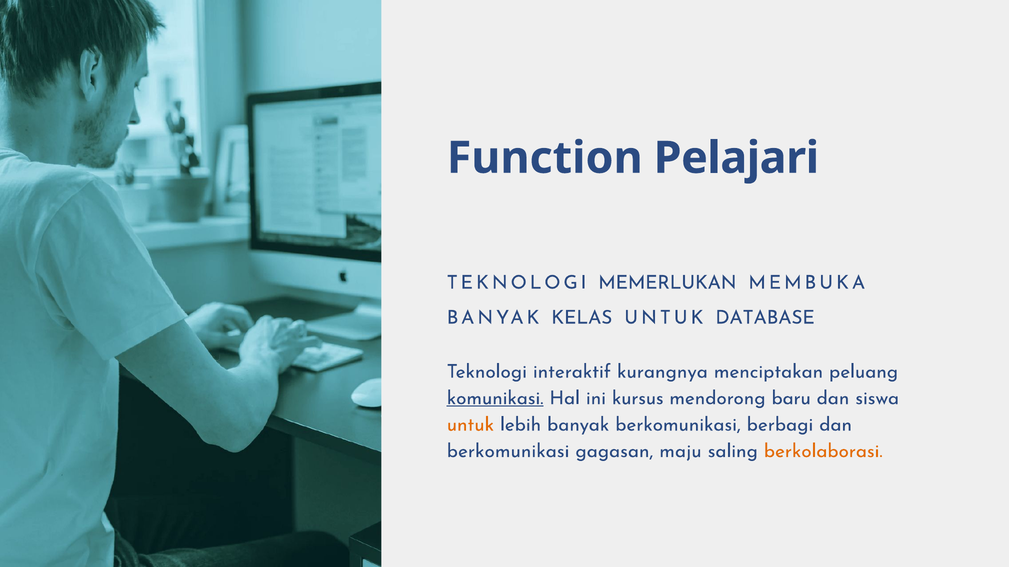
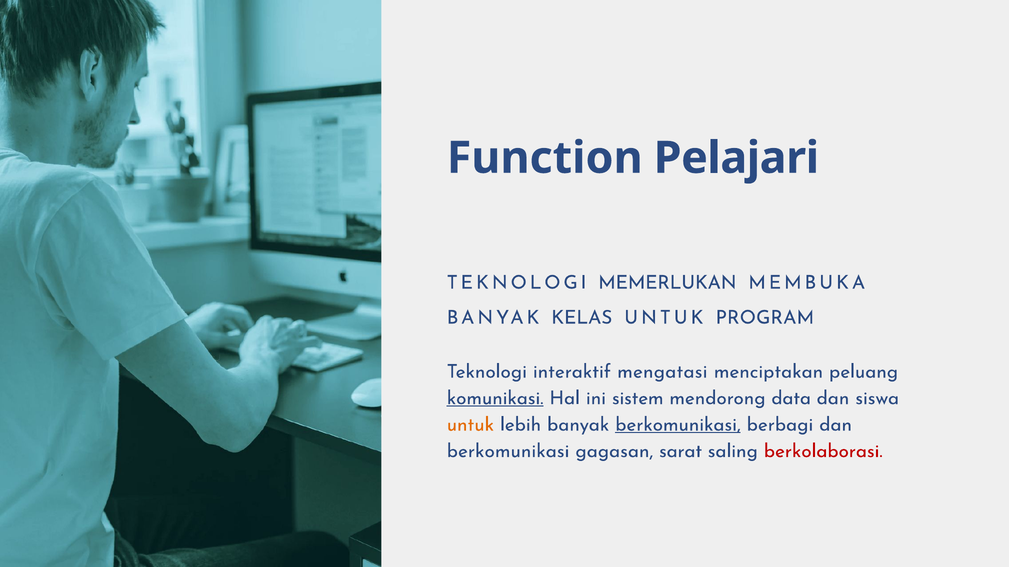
DATABASE: DATABASE -> PROGRAM
kurangnya: kurangnya -> mengatasi
kursus: kursus -> sistem
baru: baru -> data
berkomunikasi at (678, 425) underline: none -> present
maju: maju -> sarat
berkolaborasi colour: orange -> red
